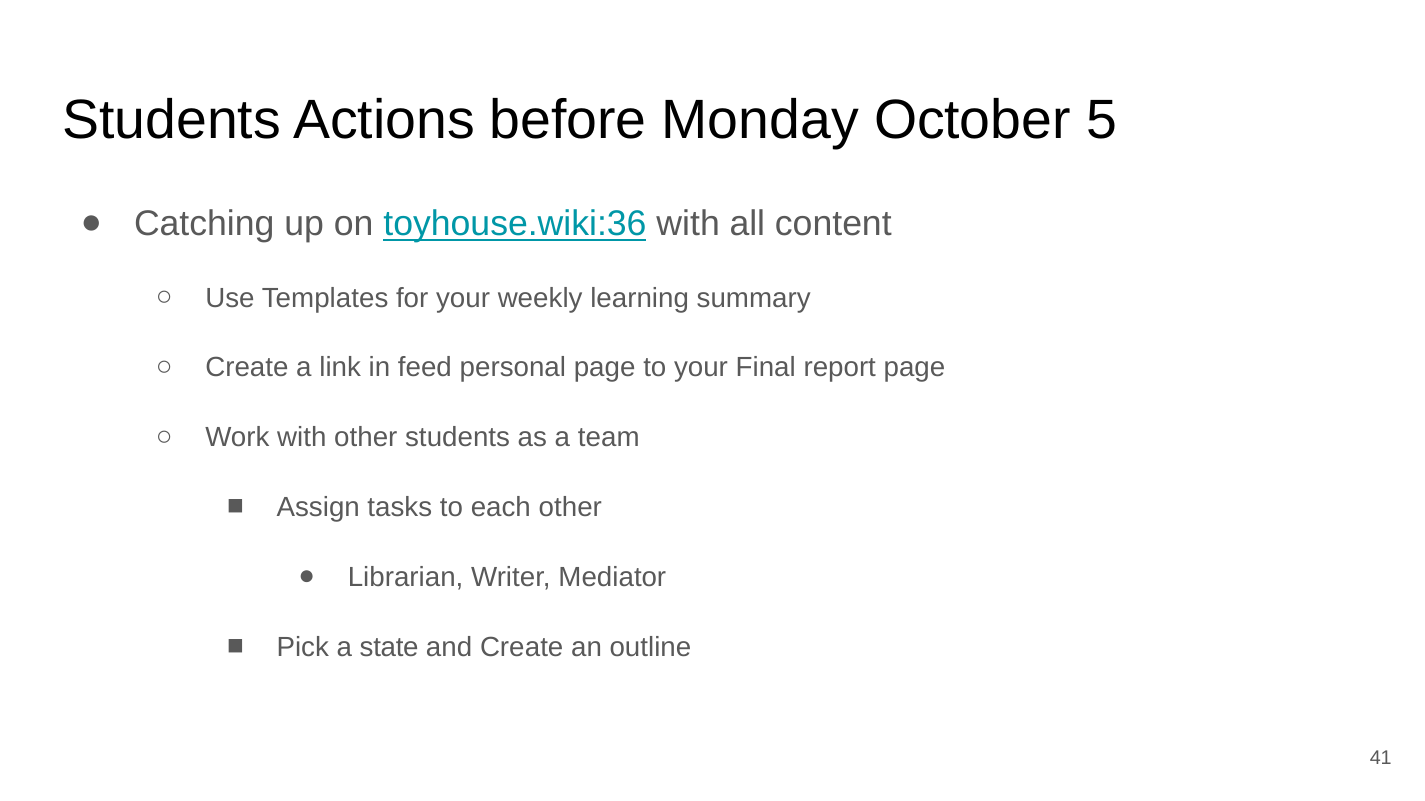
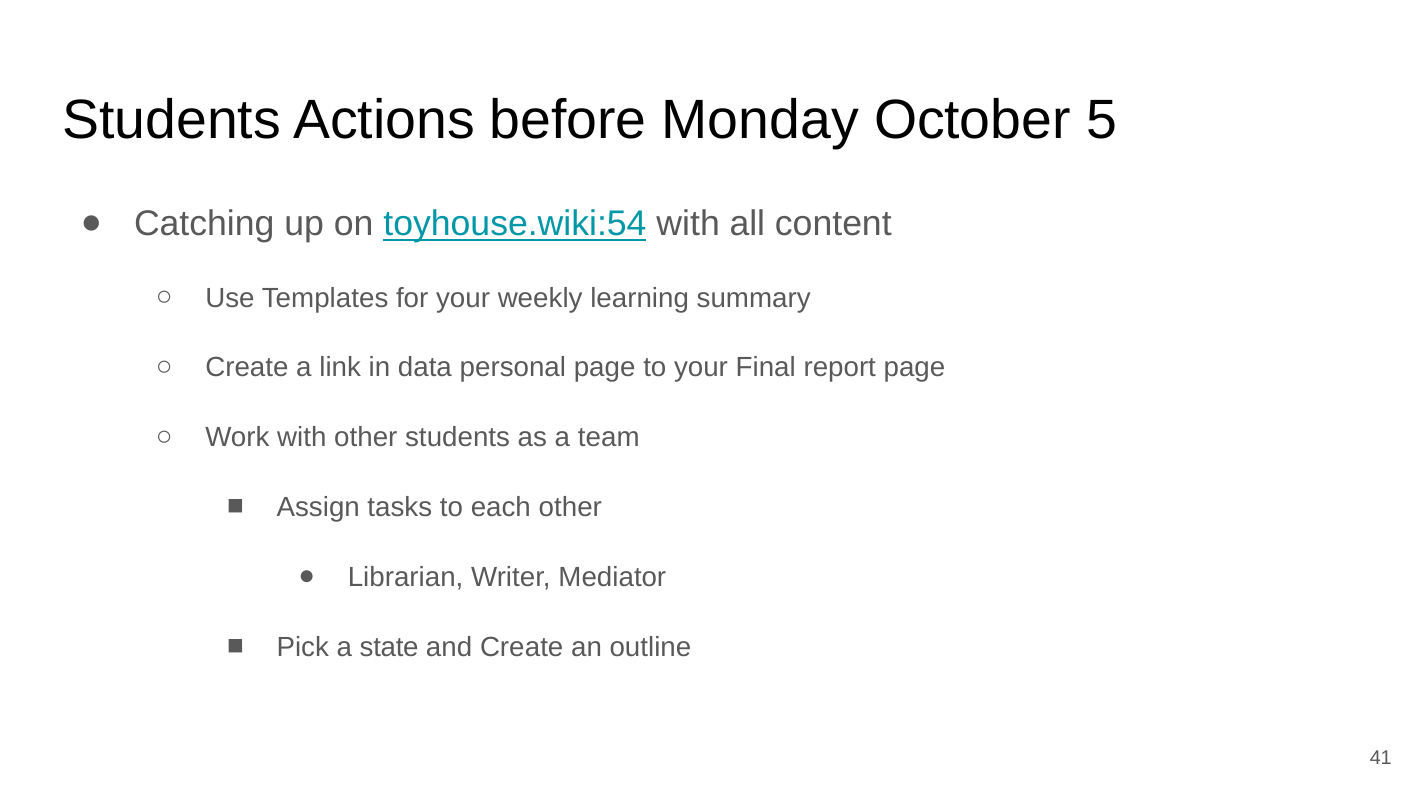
toyhouse.wiki:36: toyhouse.wiki:36 -> toyhouse.wiki:54
feed: feed -> data
